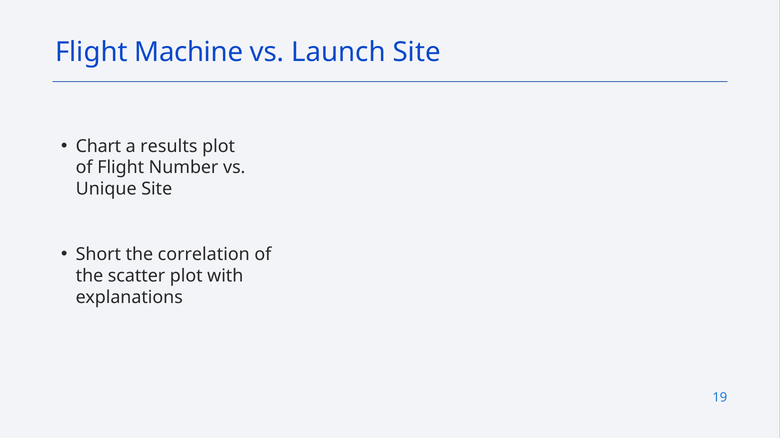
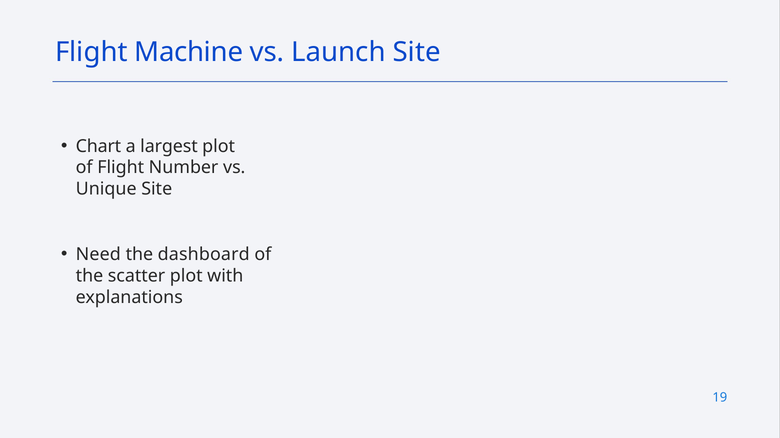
results: results -> largest
Short: Short -> Need
correlation: correlation -> dashboard
